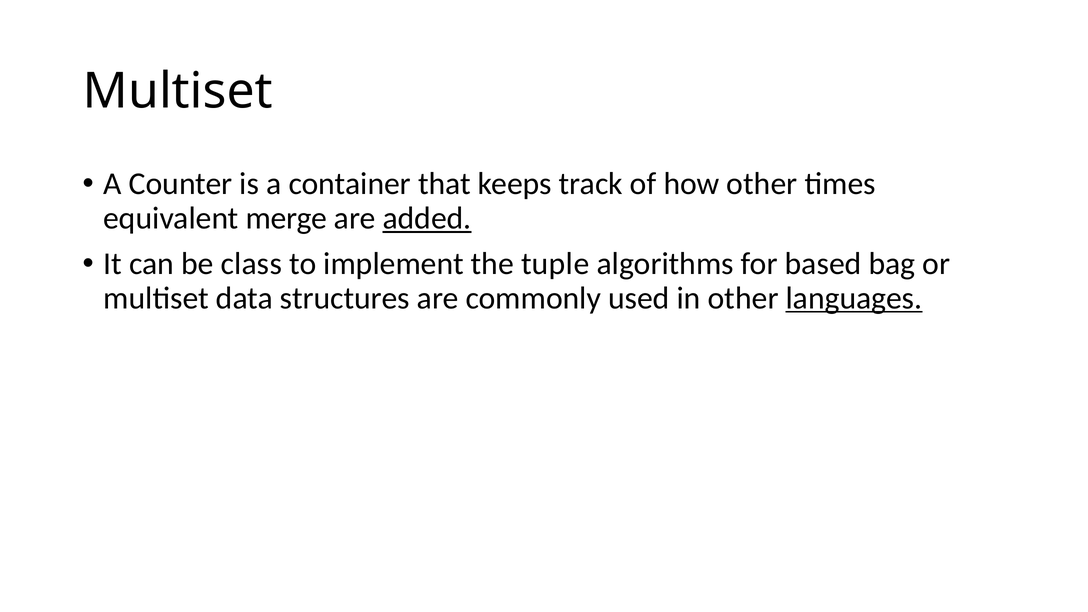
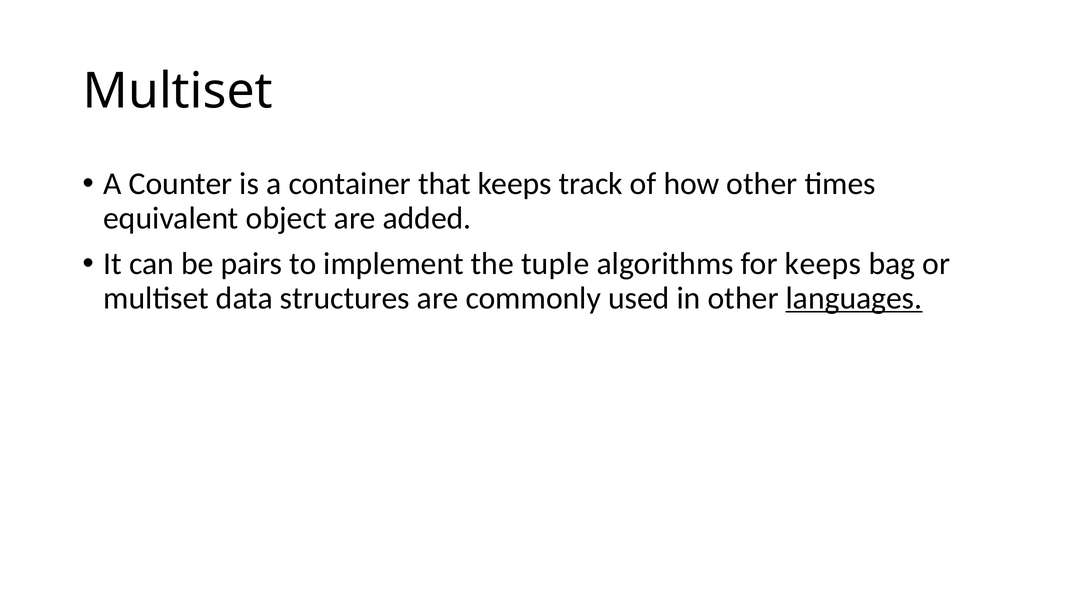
merge: merge -> object
added underline: present -> none
class: class -> pairs
for based: based -> keeps
